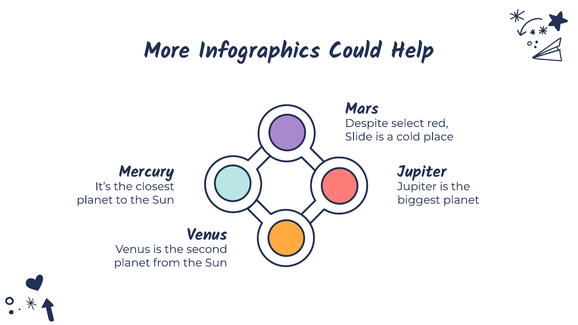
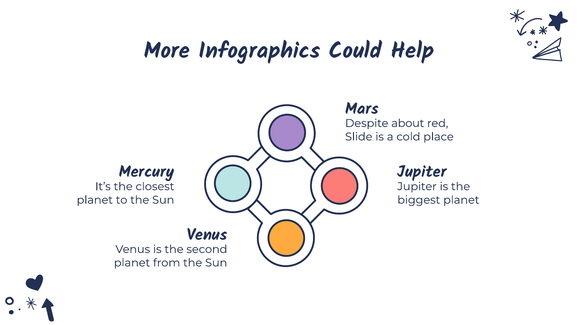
select: select -> about
